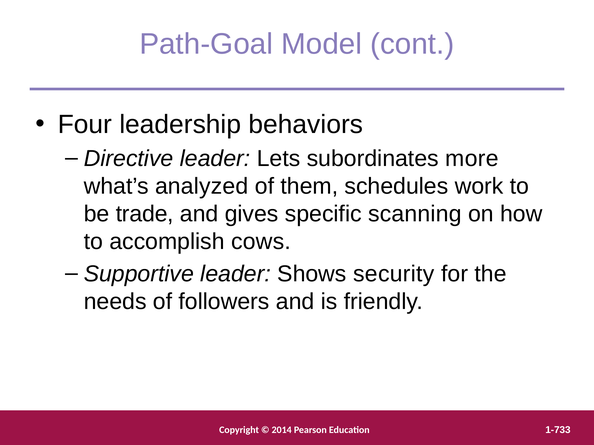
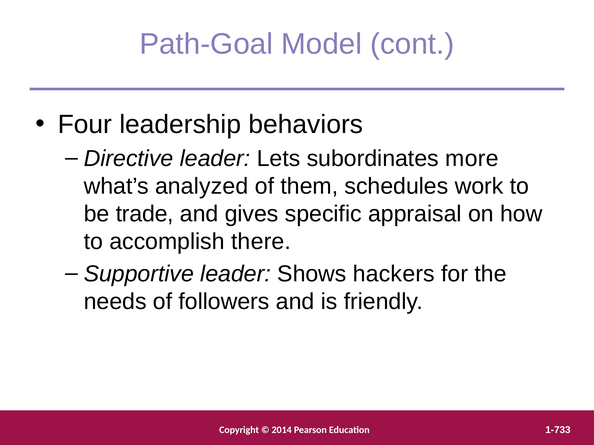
scanning: scanning -> appraisal
cows: cows -> there
security: security -> hackers
